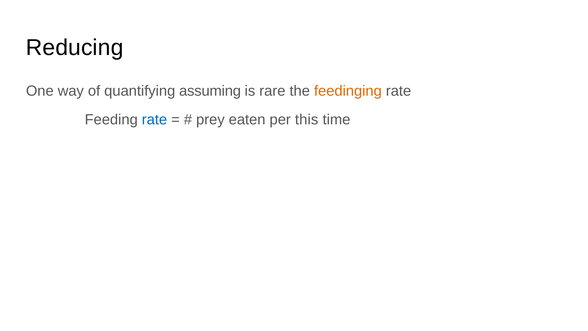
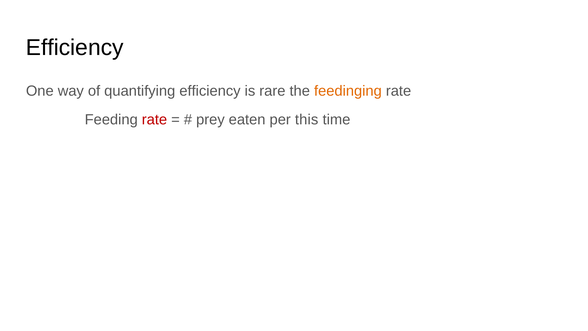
Reducing at (75, 48): Reducing -> Efficiency
quantifying assuming: assuming -> efficiency
rate at (154, 120) colour: blue -> red
